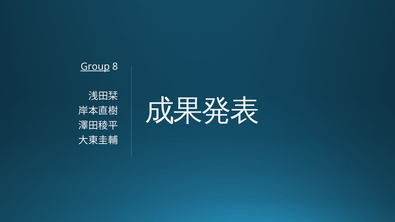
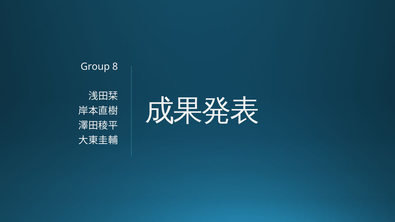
Group underline: present -> none
